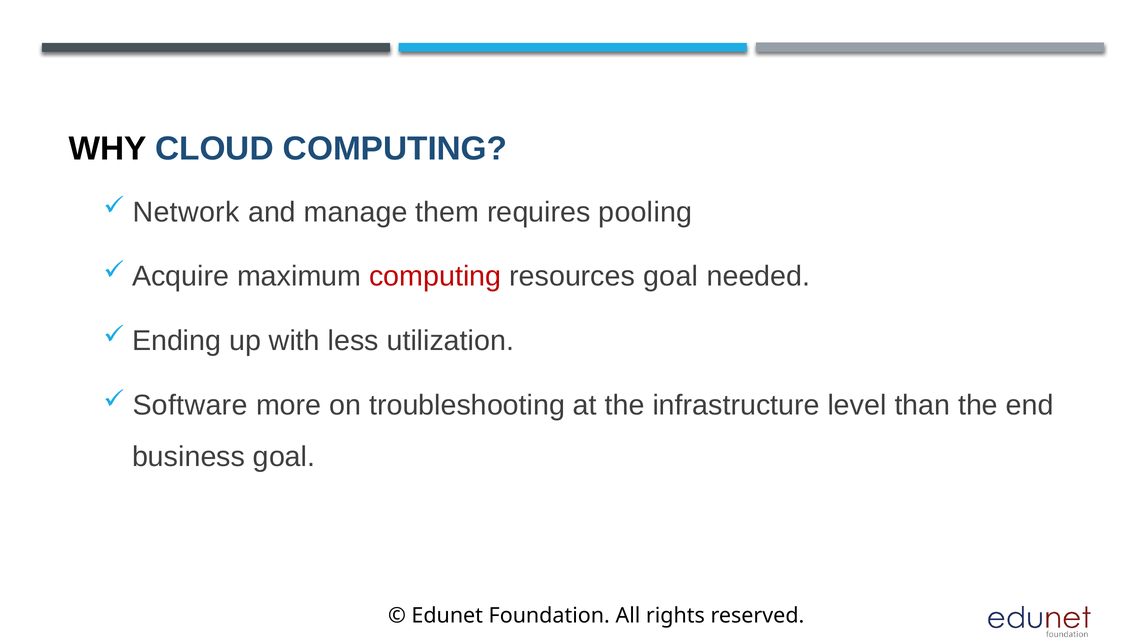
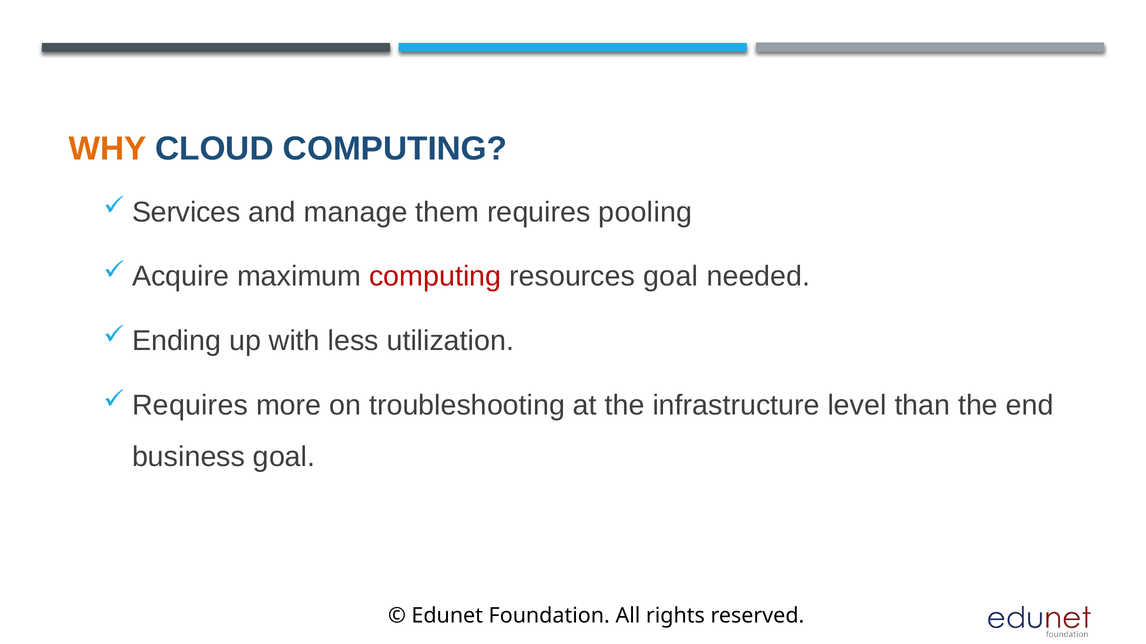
WHY colour: black -> orange
Network: Network -> Services
Software at (190, 406): Software -> Requires
